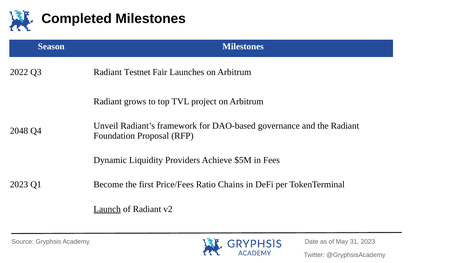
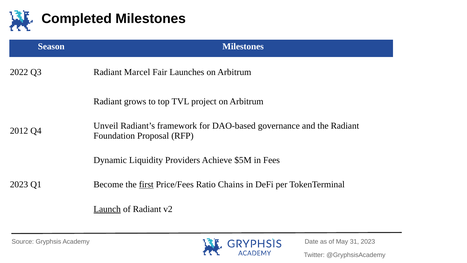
Testnet: Testnet -> Marcel
2048: 2048 -> 2012
first underline: none -> present
